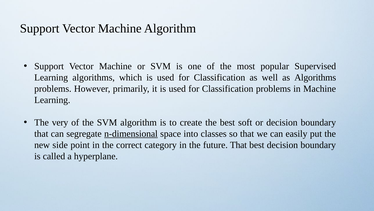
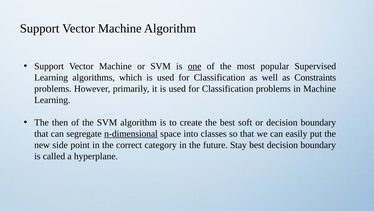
one underline: none -> present
as Algorithms: Algorithms -> Constraints
very: very -> then
future That: That -> Stay
